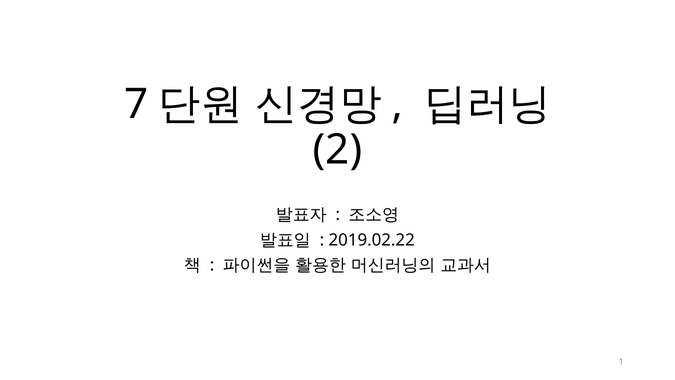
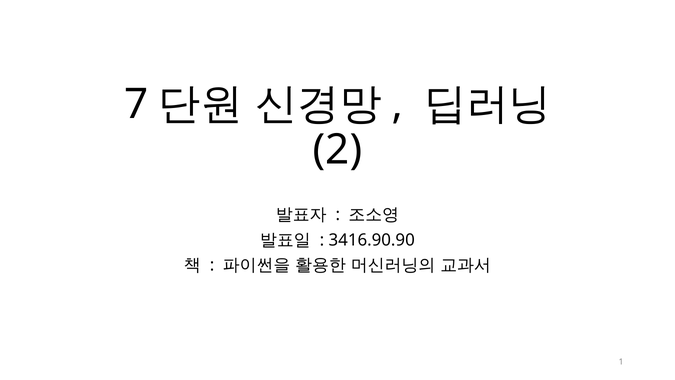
2019.02.22: 2019.02.22 -> 3416.90.90
